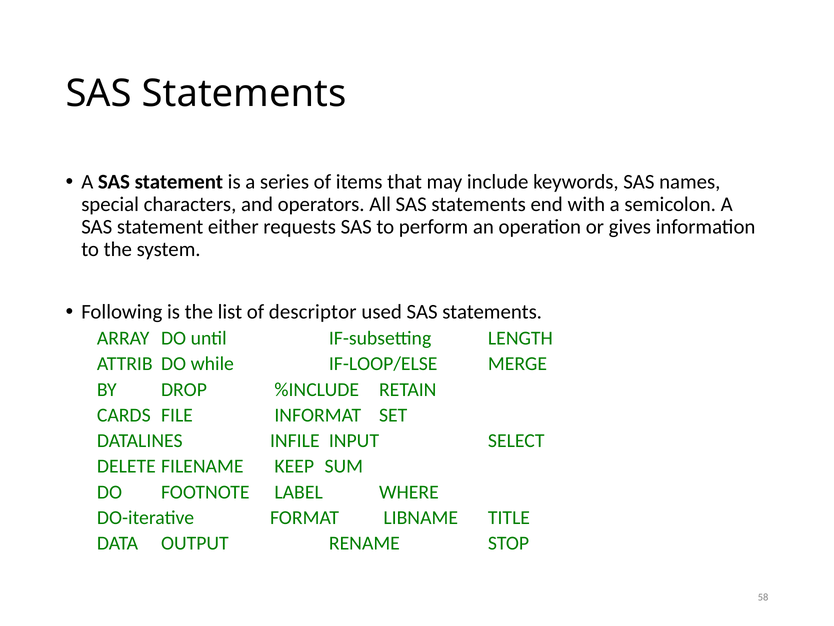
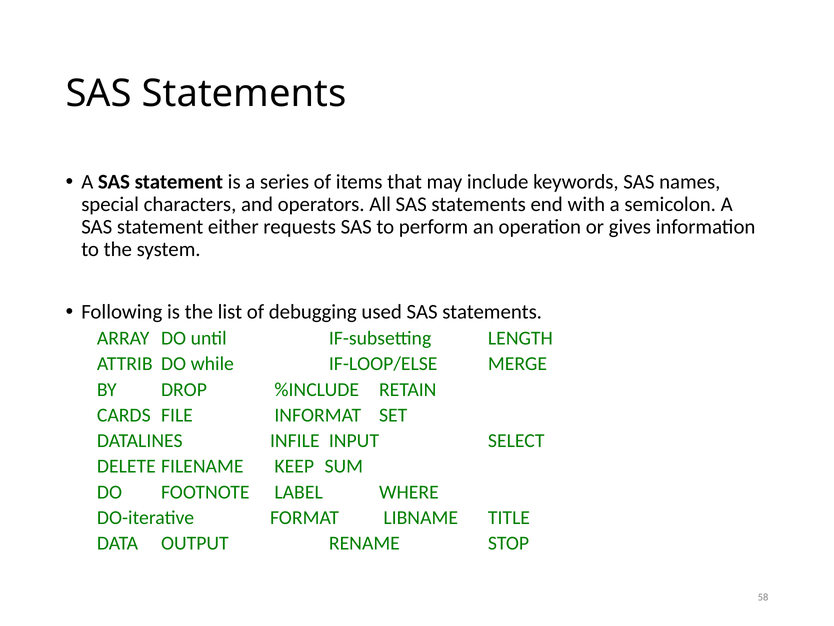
descriptor: descriptor -> debugging
